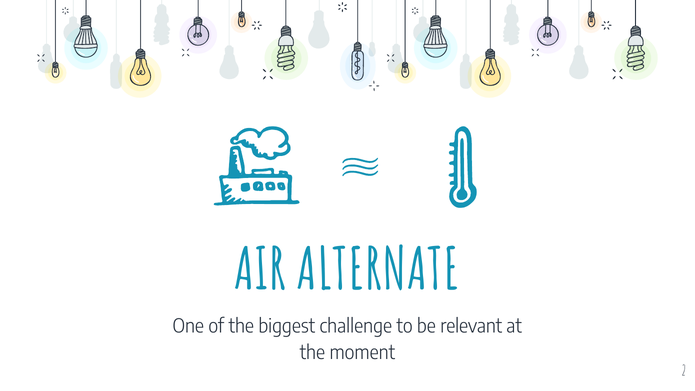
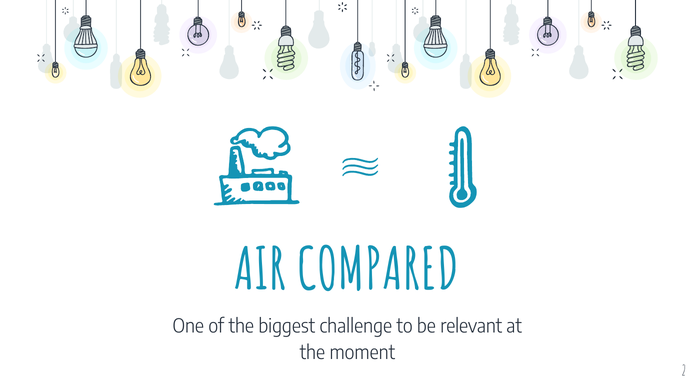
ALTERNATE: ALTERNATE -> COMPARED
